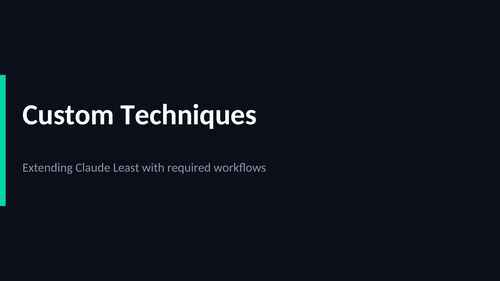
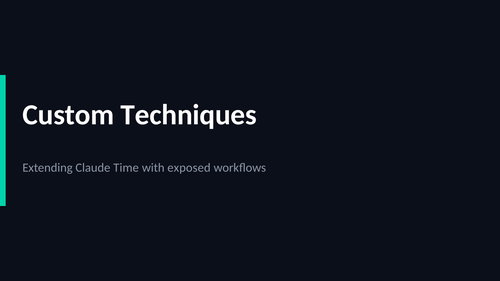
Least: Least -> Time
required: required -> exposed
